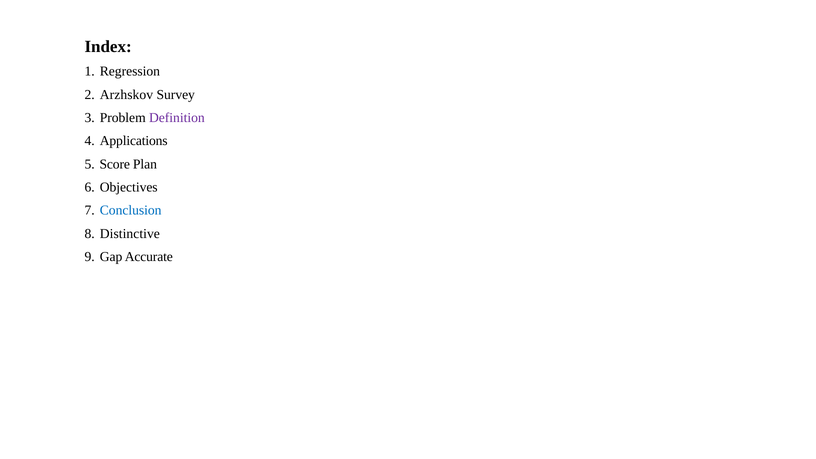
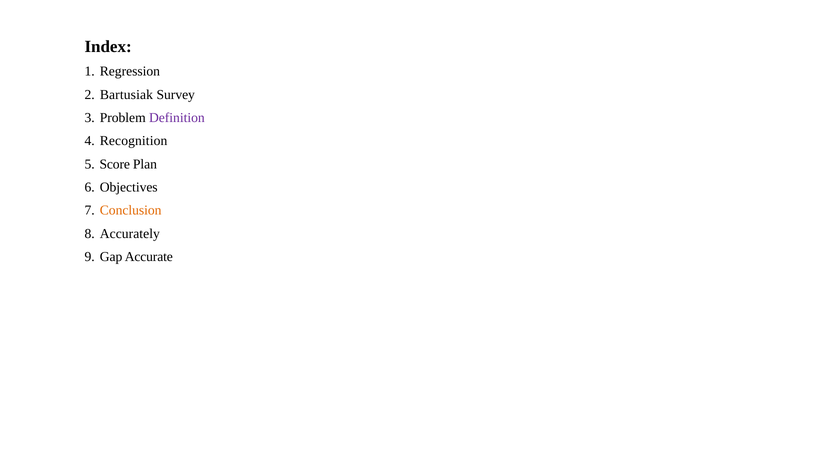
Arzhskov: Arzhskov -> Bartusiak
Applications: Applications -> Recognition
Conclusion colour: blue -> orange
Distinctive: Distinctive -> Accurately
